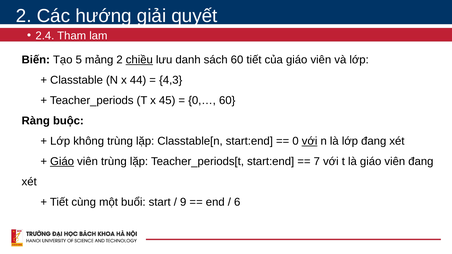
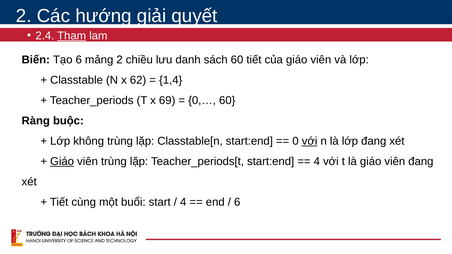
Tham underline: none -> present
Tạo 5: 5 -> 6
chiều underline: present -> none
44: 44 -> 62
4,3: 4,3 -> 1,4
45: 45 -> 69
7 at (317, 162): 7 -> 4
9 at (183, 202): 9 -> 4
